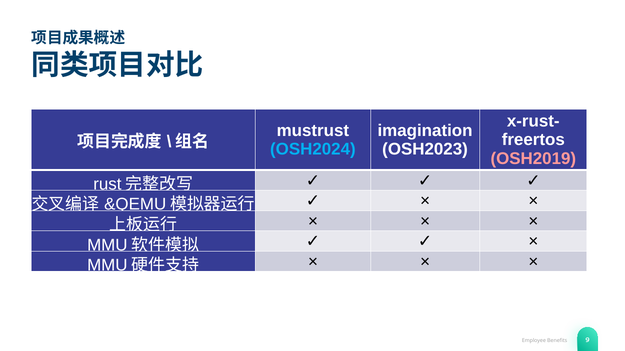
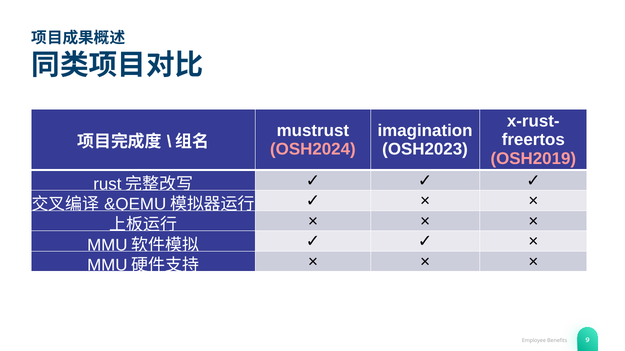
OSH2024 colour: light blue -> pink
